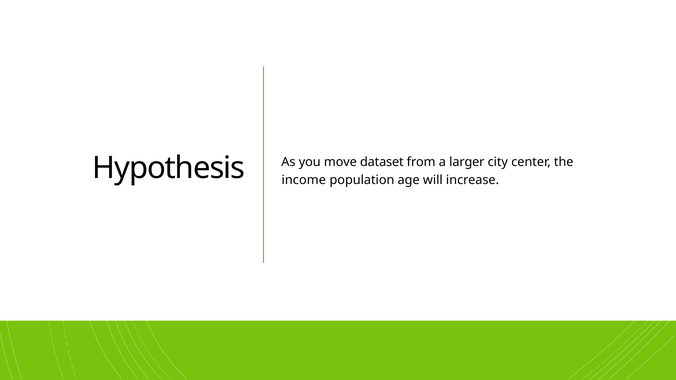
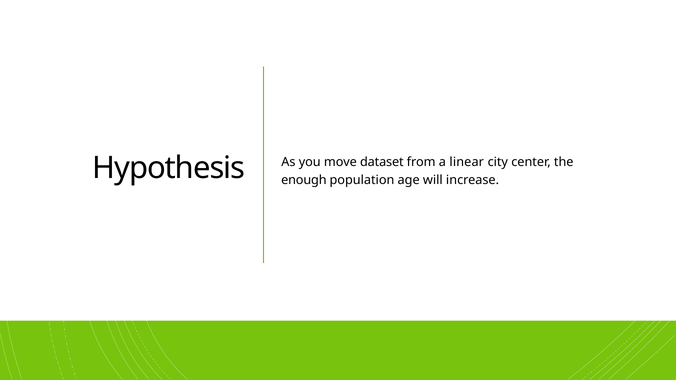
larger: larger -> linear
income: income -> enough
